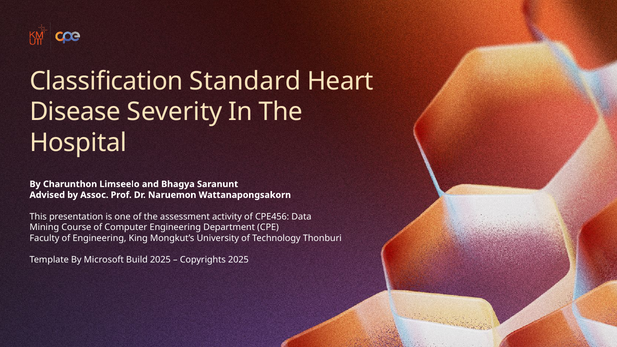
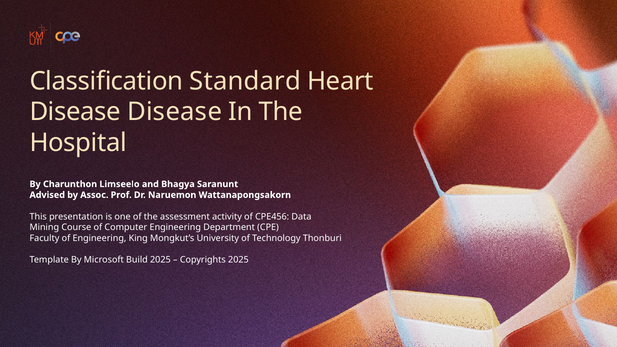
Disease Severity: Severity -> Disease
